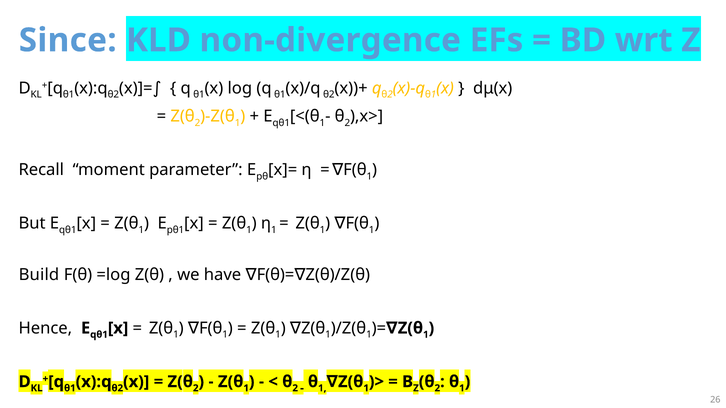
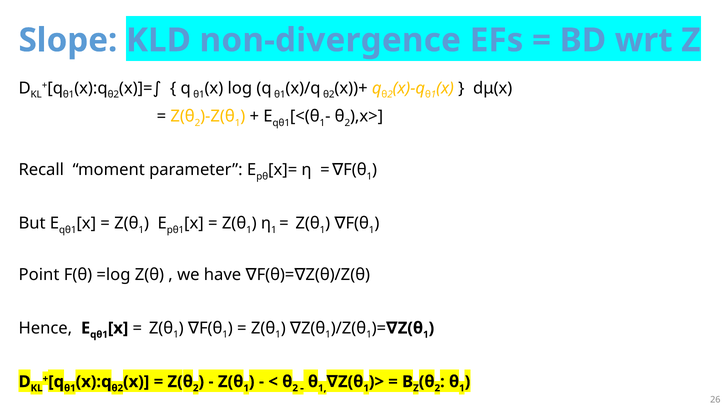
Since: Since -> Slope
Build: Build -> Point
